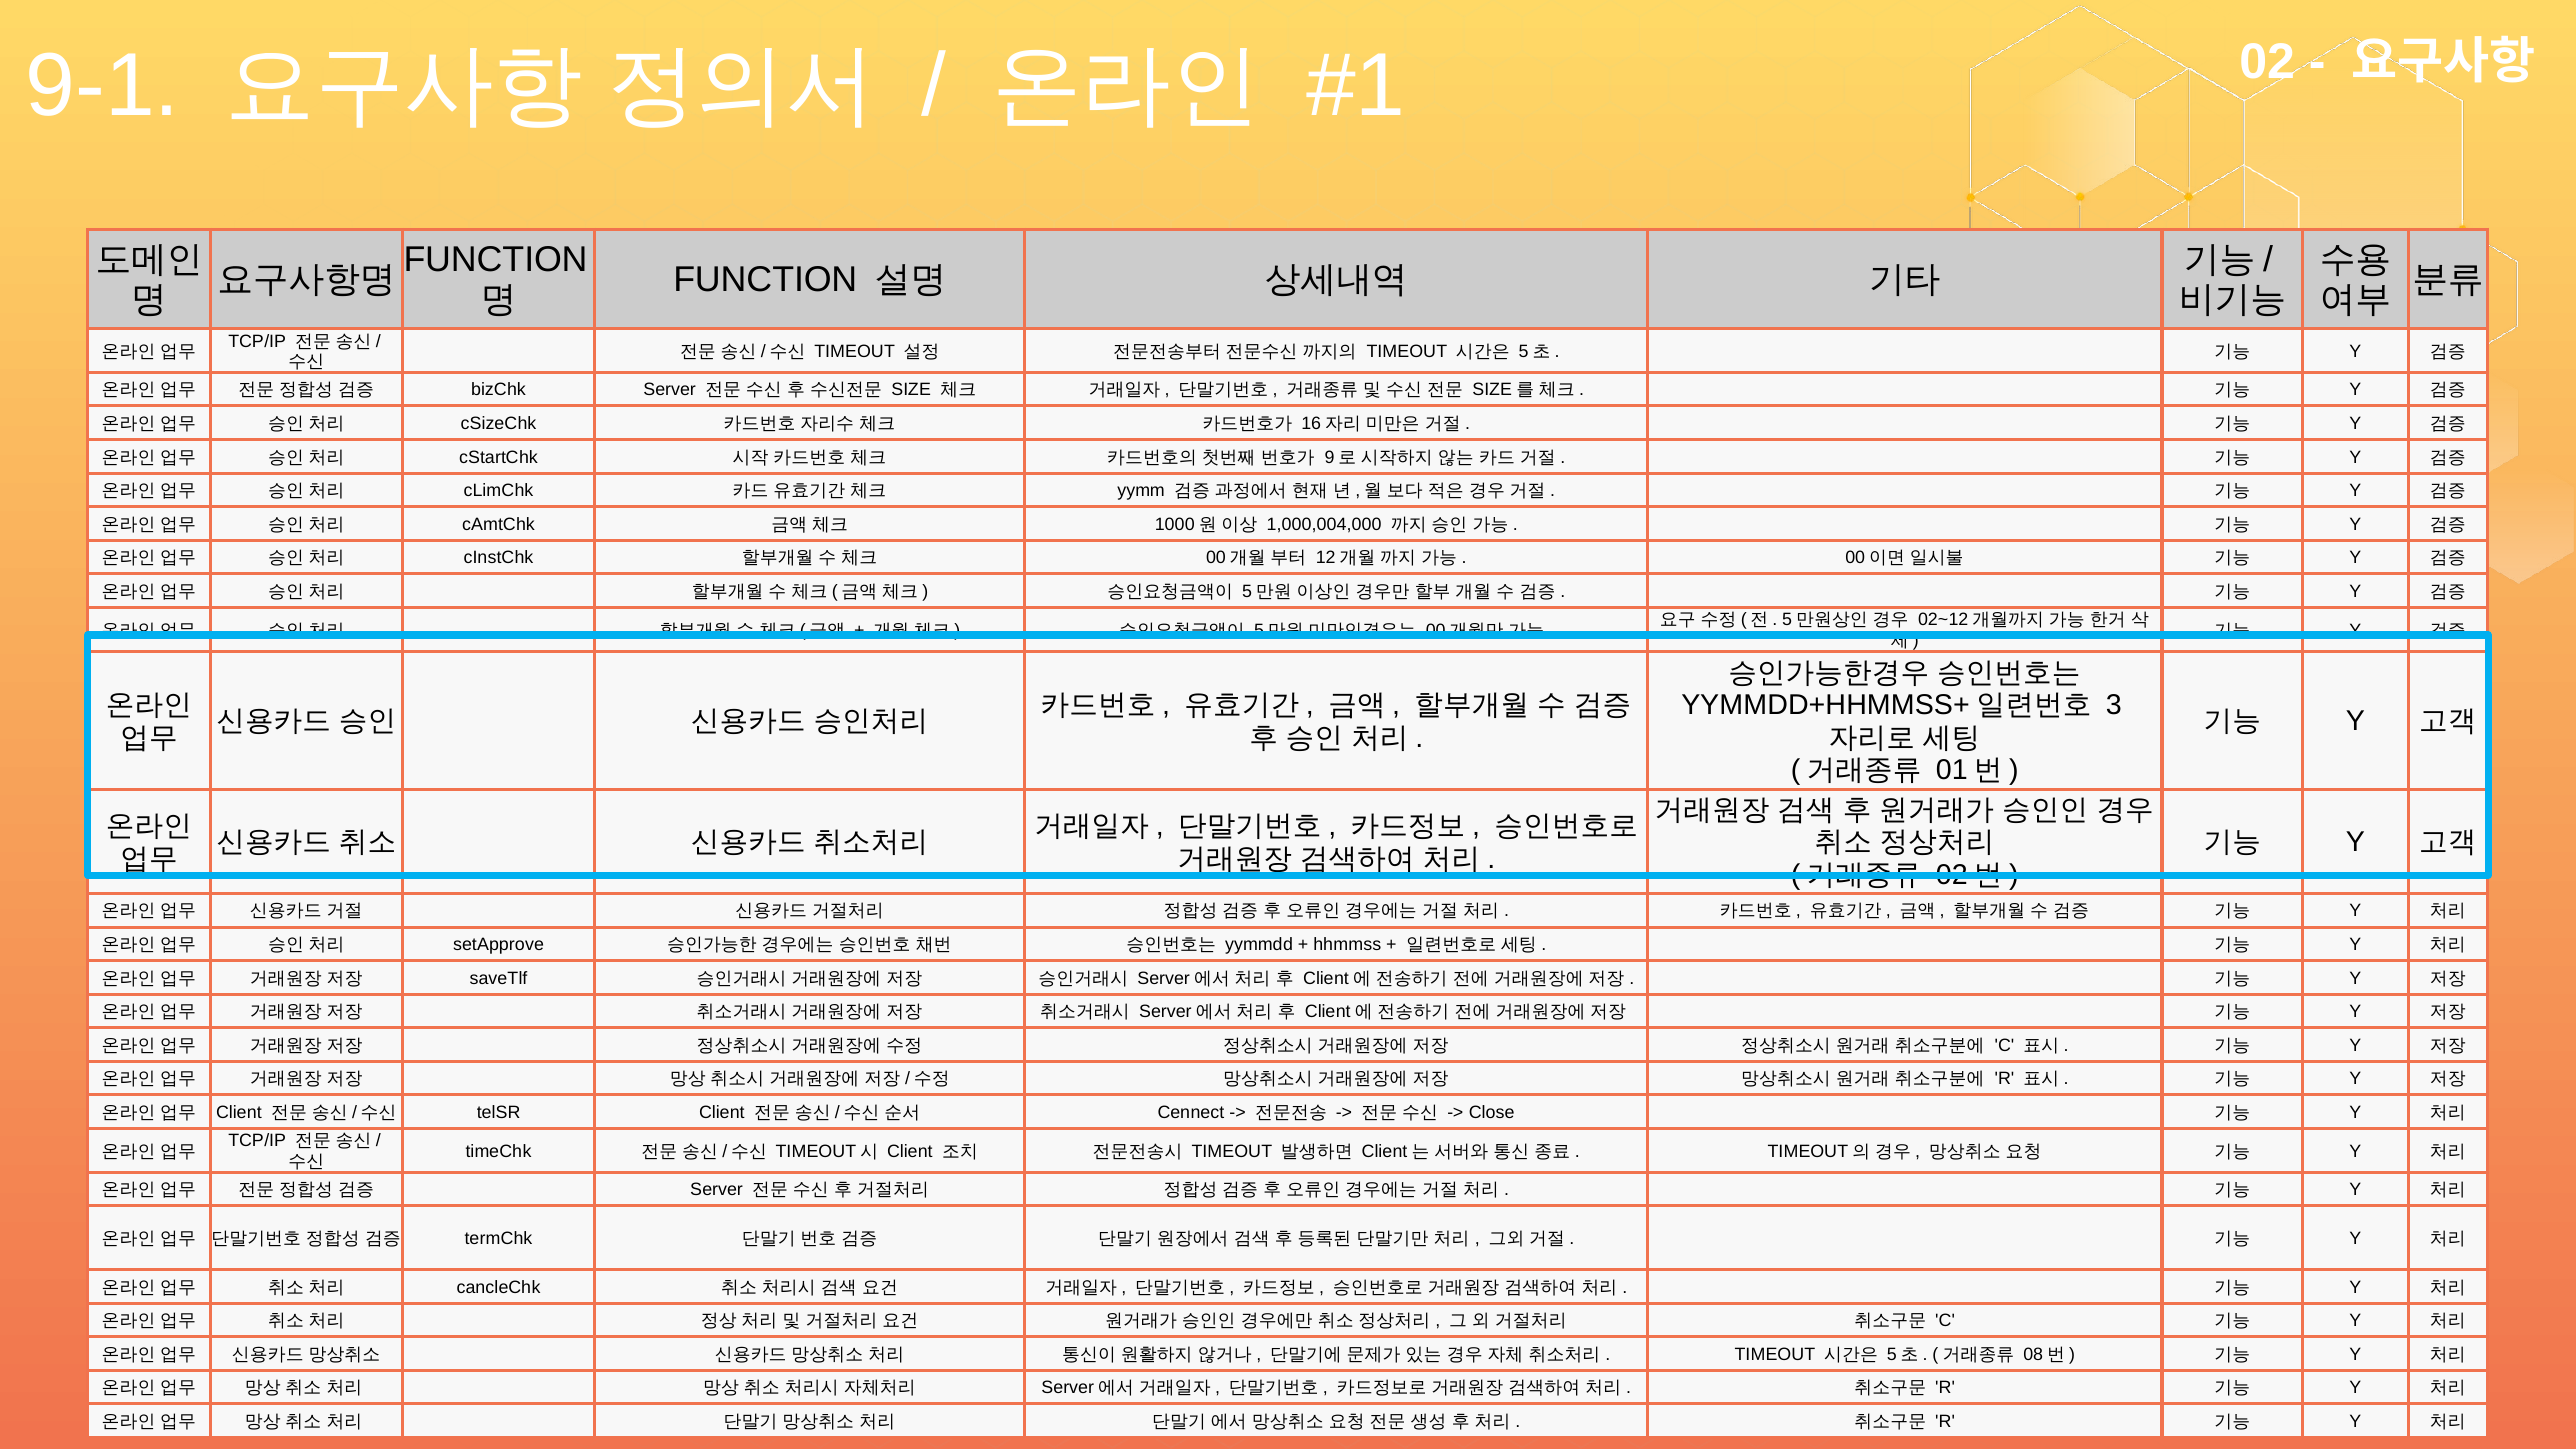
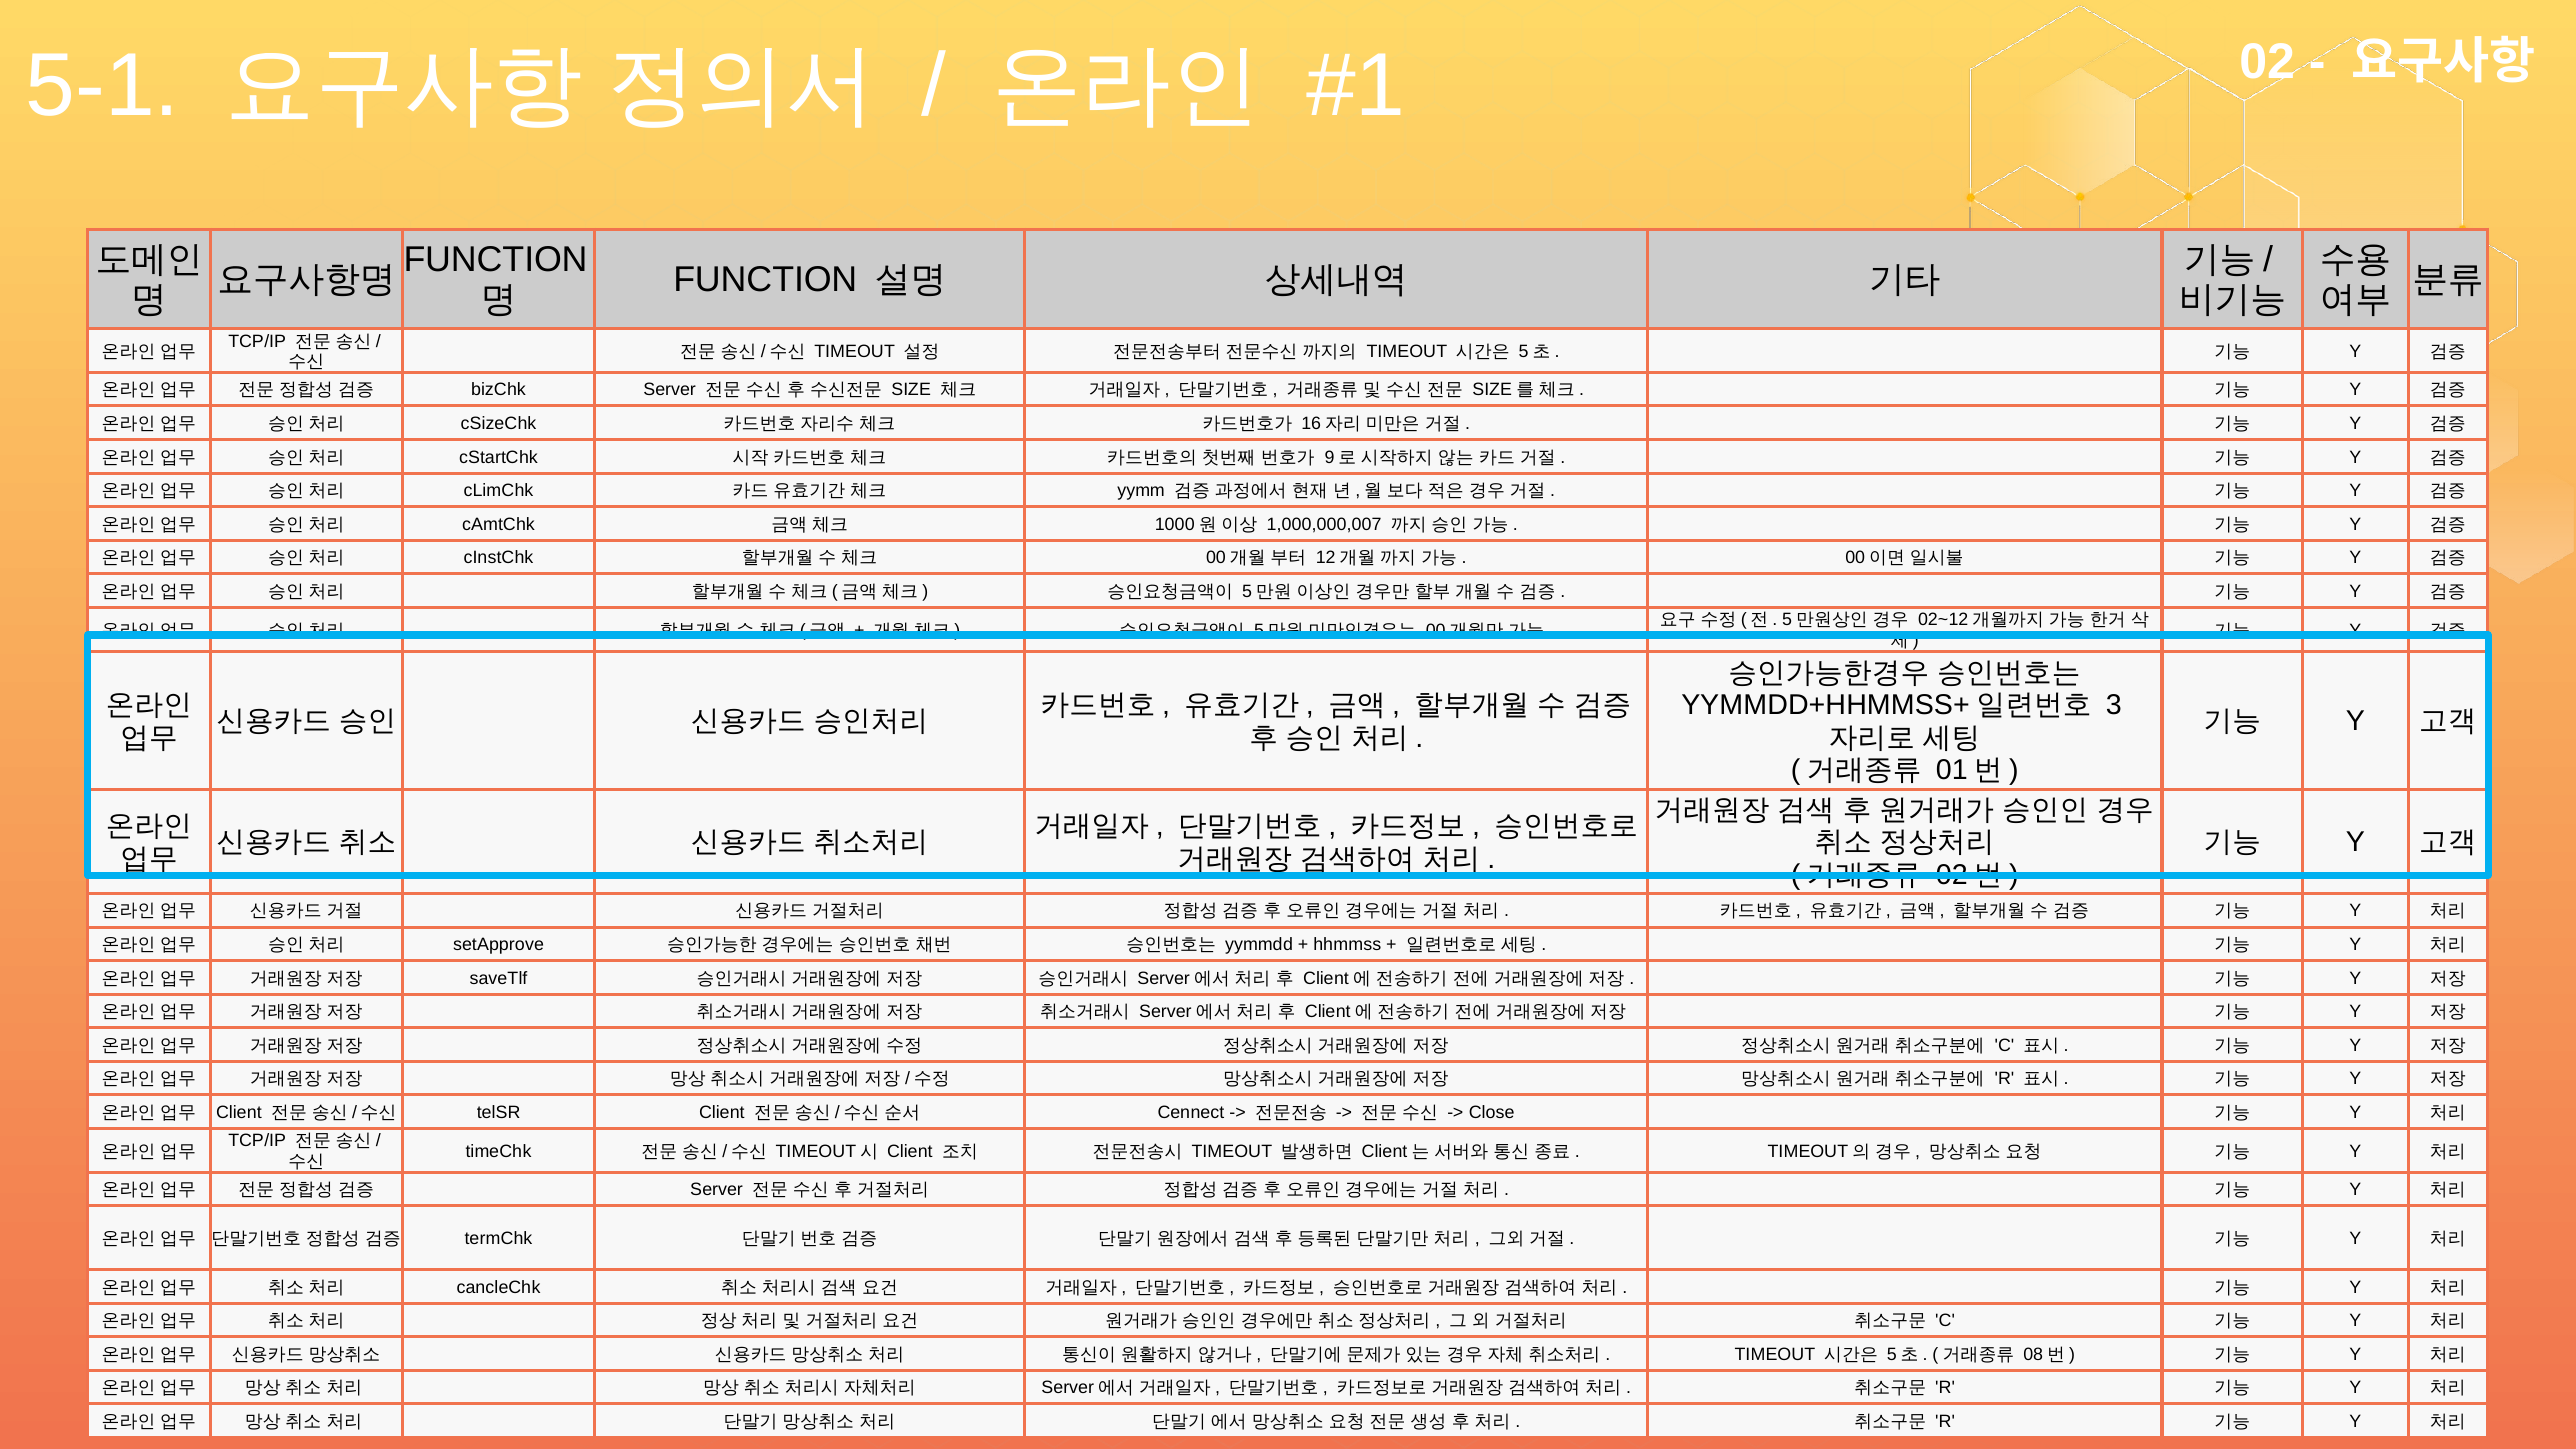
9-1: 9-1 -> 5-1
1,000,004,000: 1,000,004,000 -> 1,000,000,007
